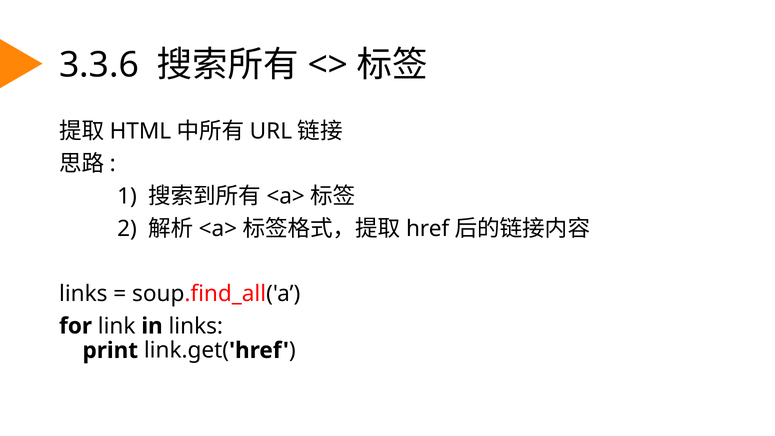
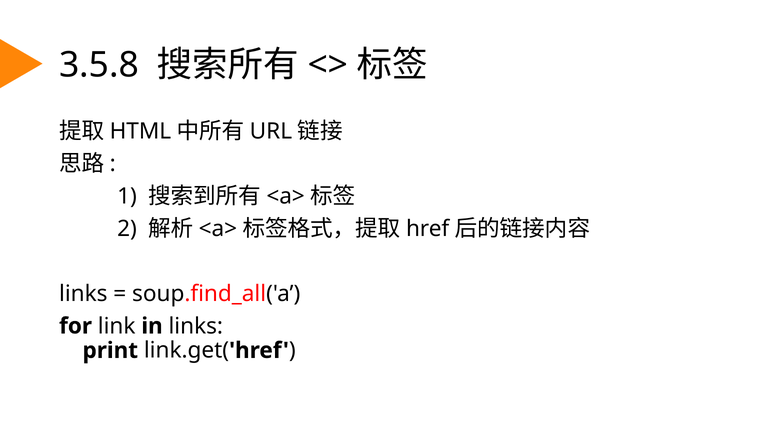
3.3.6: 3.3.6 -> 3.5.8
